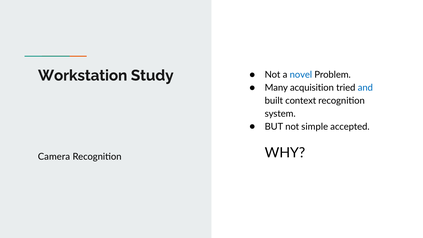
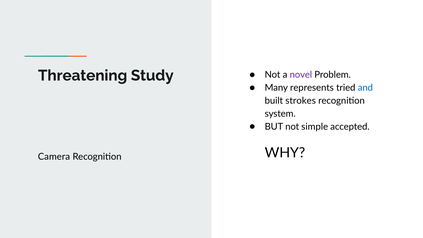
Workstation: Workstation -> Threatening
novel colour: blue -> purple
acquisition: acquisition -> represents
context: context -> strokes
